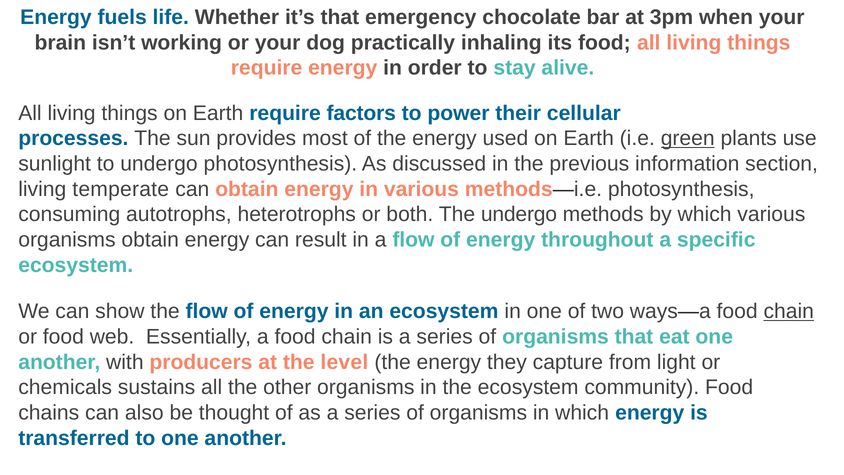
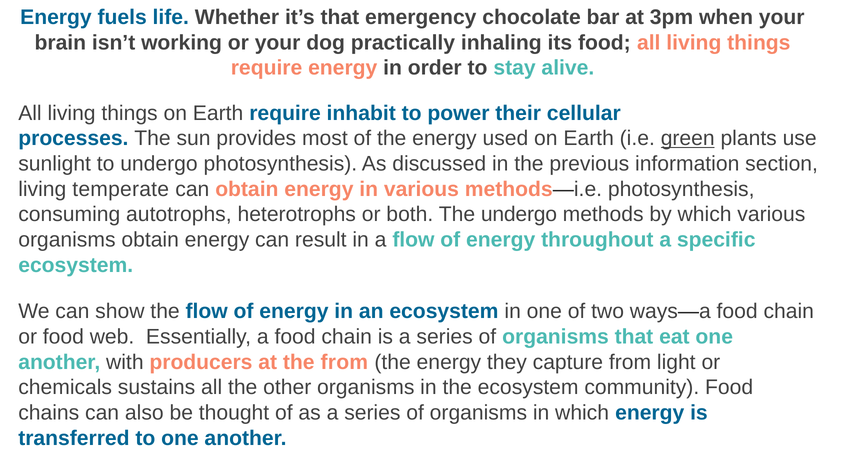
factors: factors -> inhabit
chain at (789, 311) underline: present -> none
the level: level -> from
